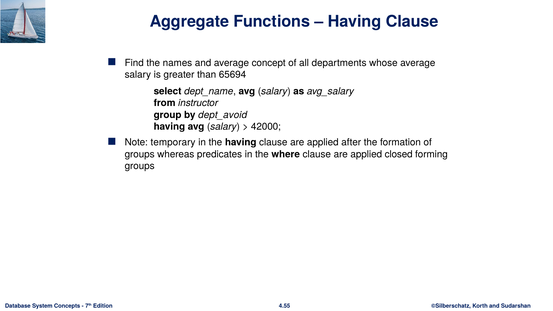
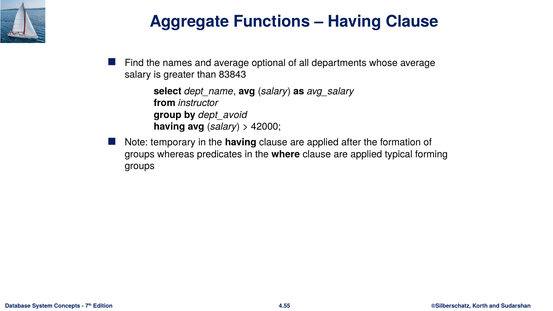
concept: concept -> optional
65694: 65694 -> 83843
closed: closed -> typical
